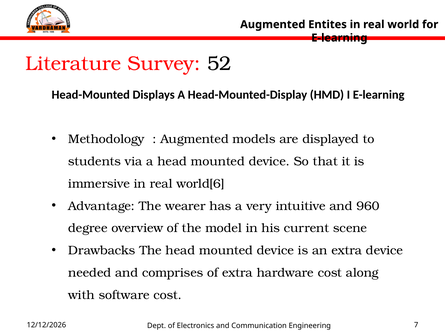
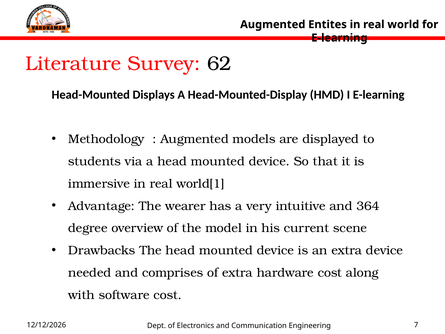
52: 52 -> 62
world[6: world[6 -> world[1
960: 960 -> 364
